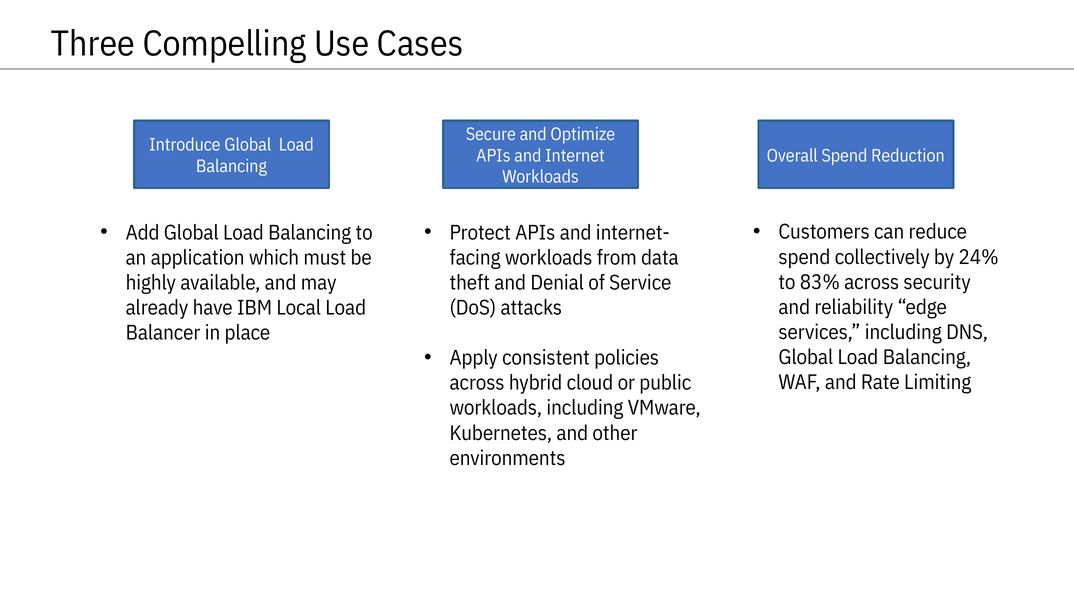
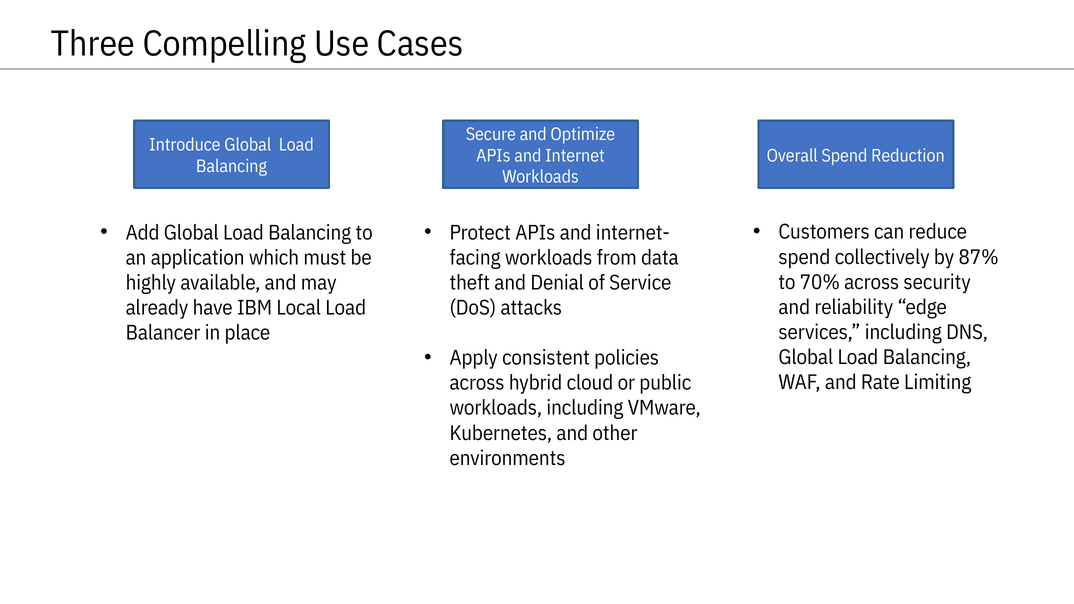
24%: 24% -> 87%
83%: 83% -> 70%
